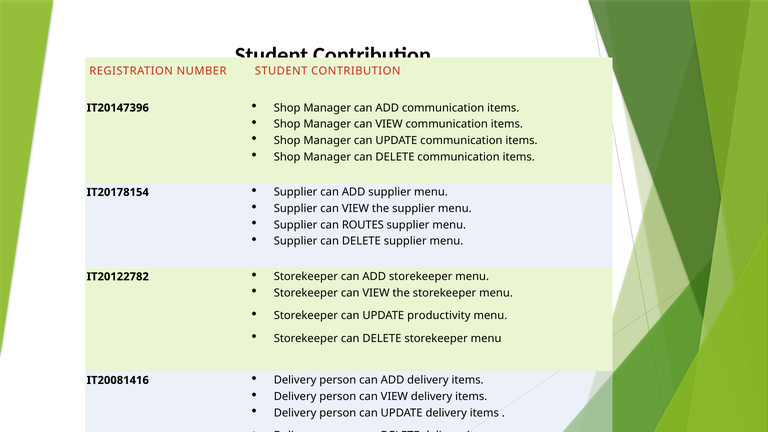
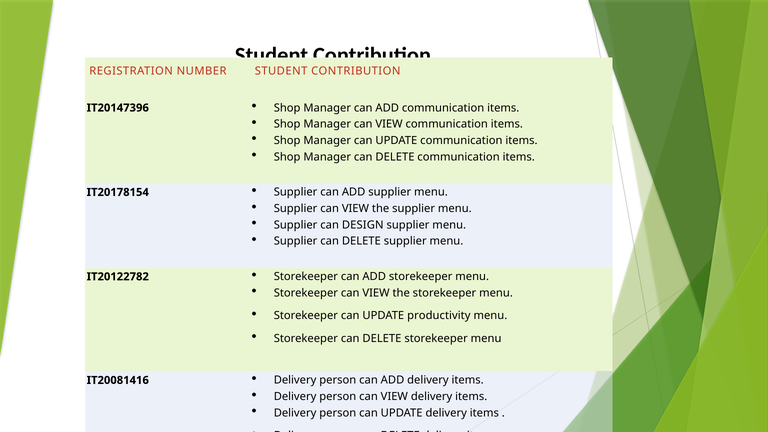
ROUTES: ROUTES -> DESIGN
